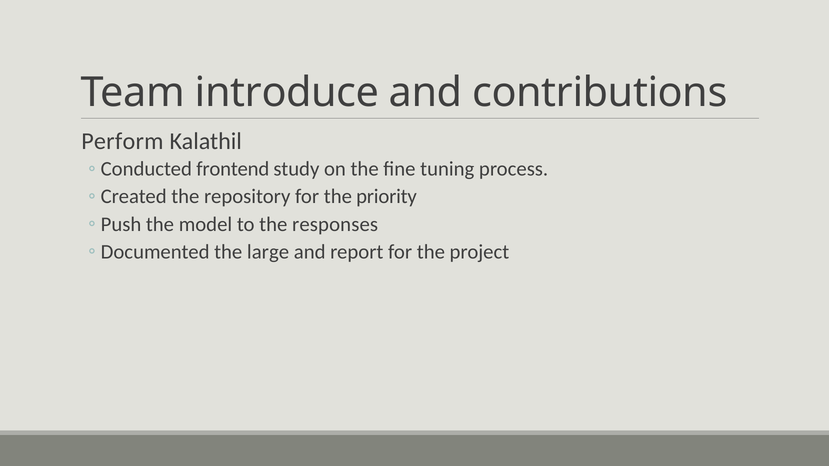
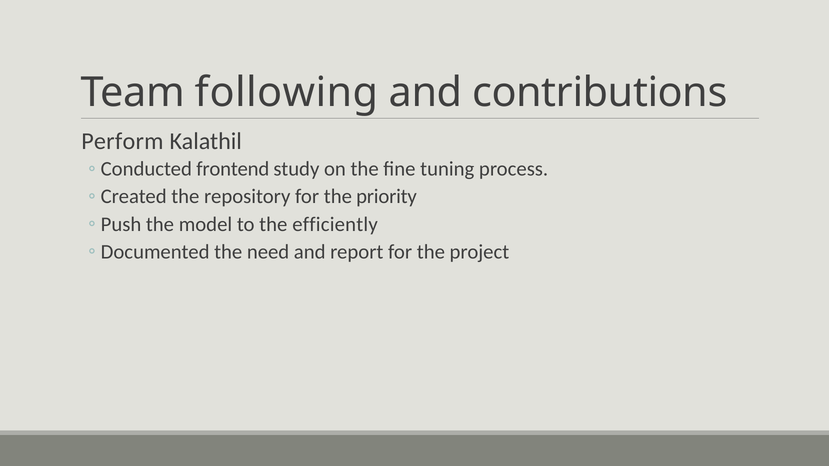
introduce: introduce -> following
responses: responses -> efficiently
large: large -> need
